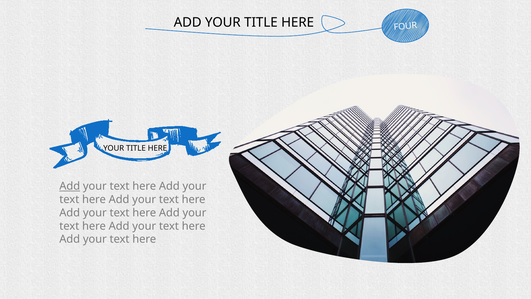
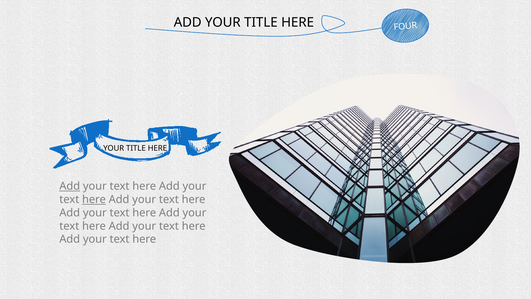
here at (94, 199) underline: none -> present
